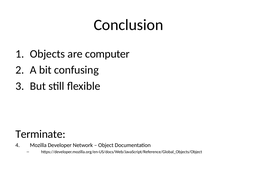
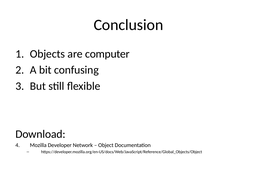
Terminate: Terminate -> Download
